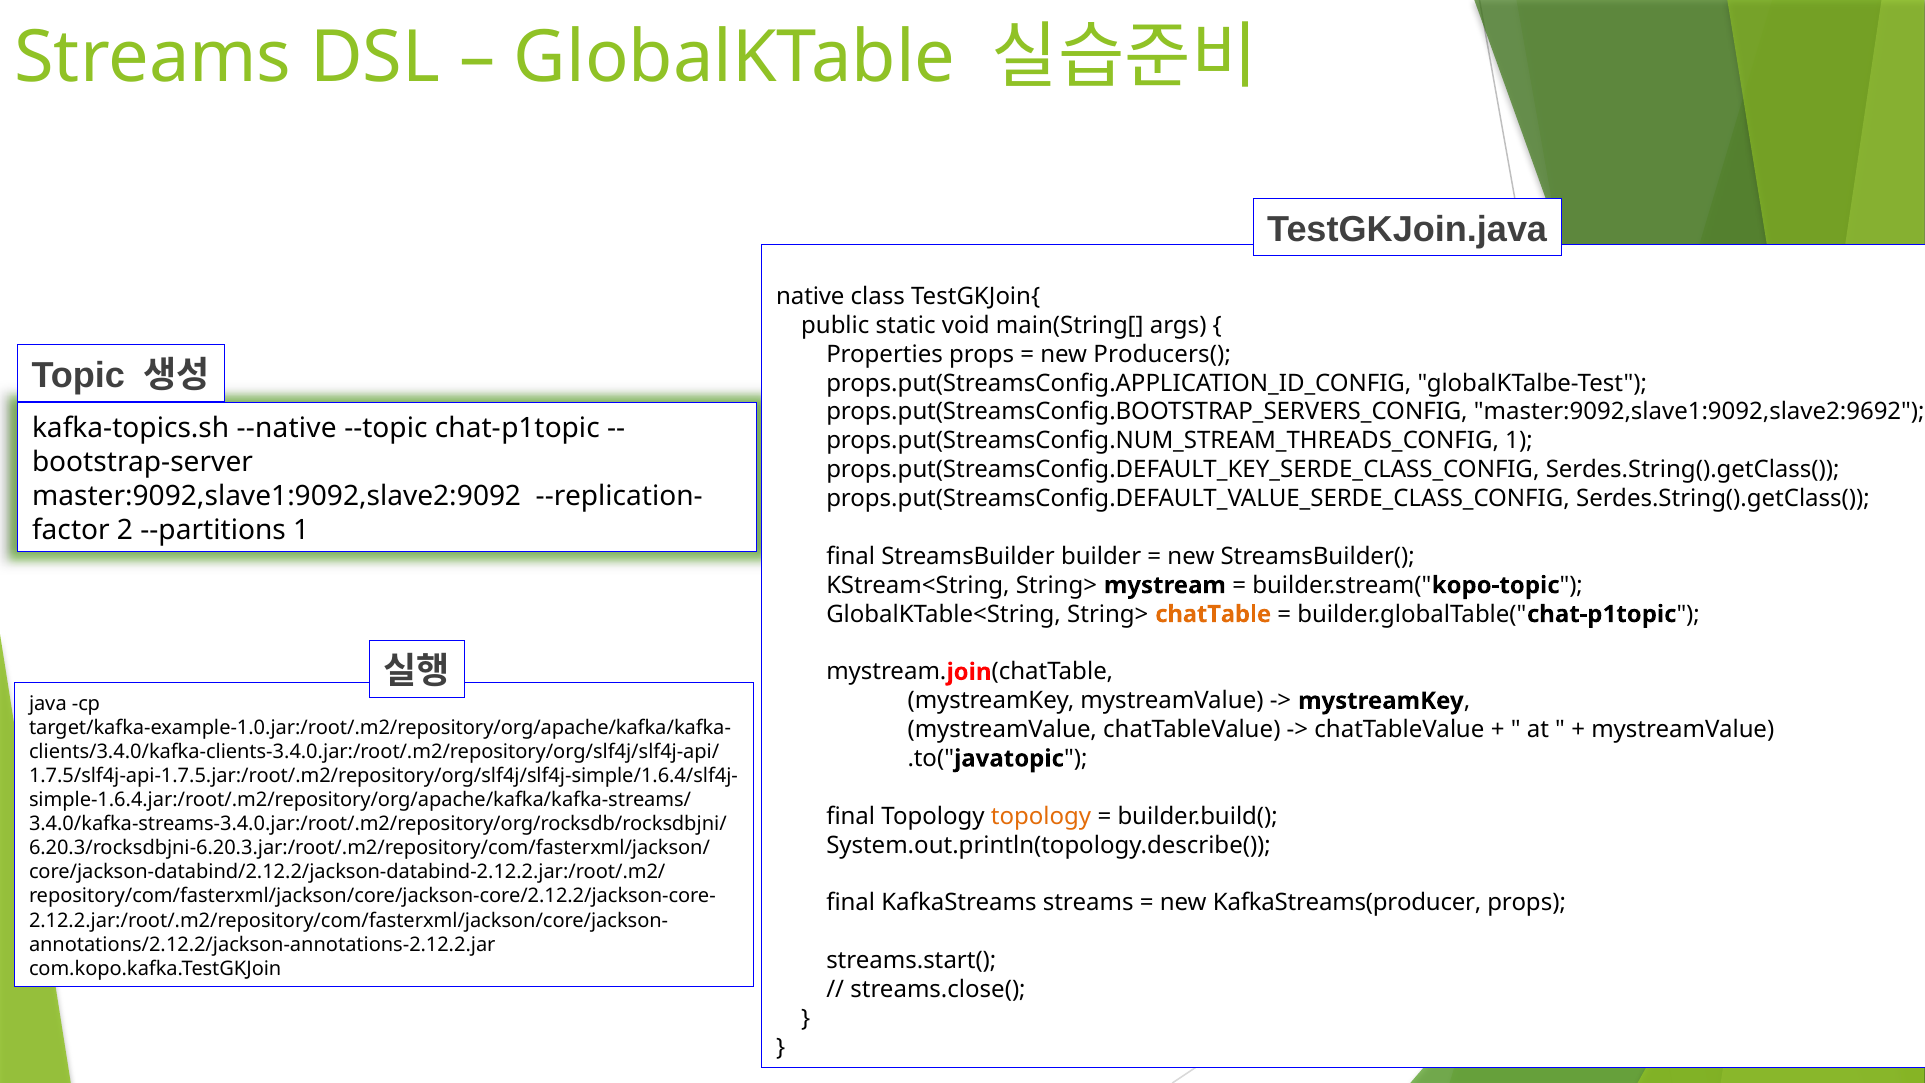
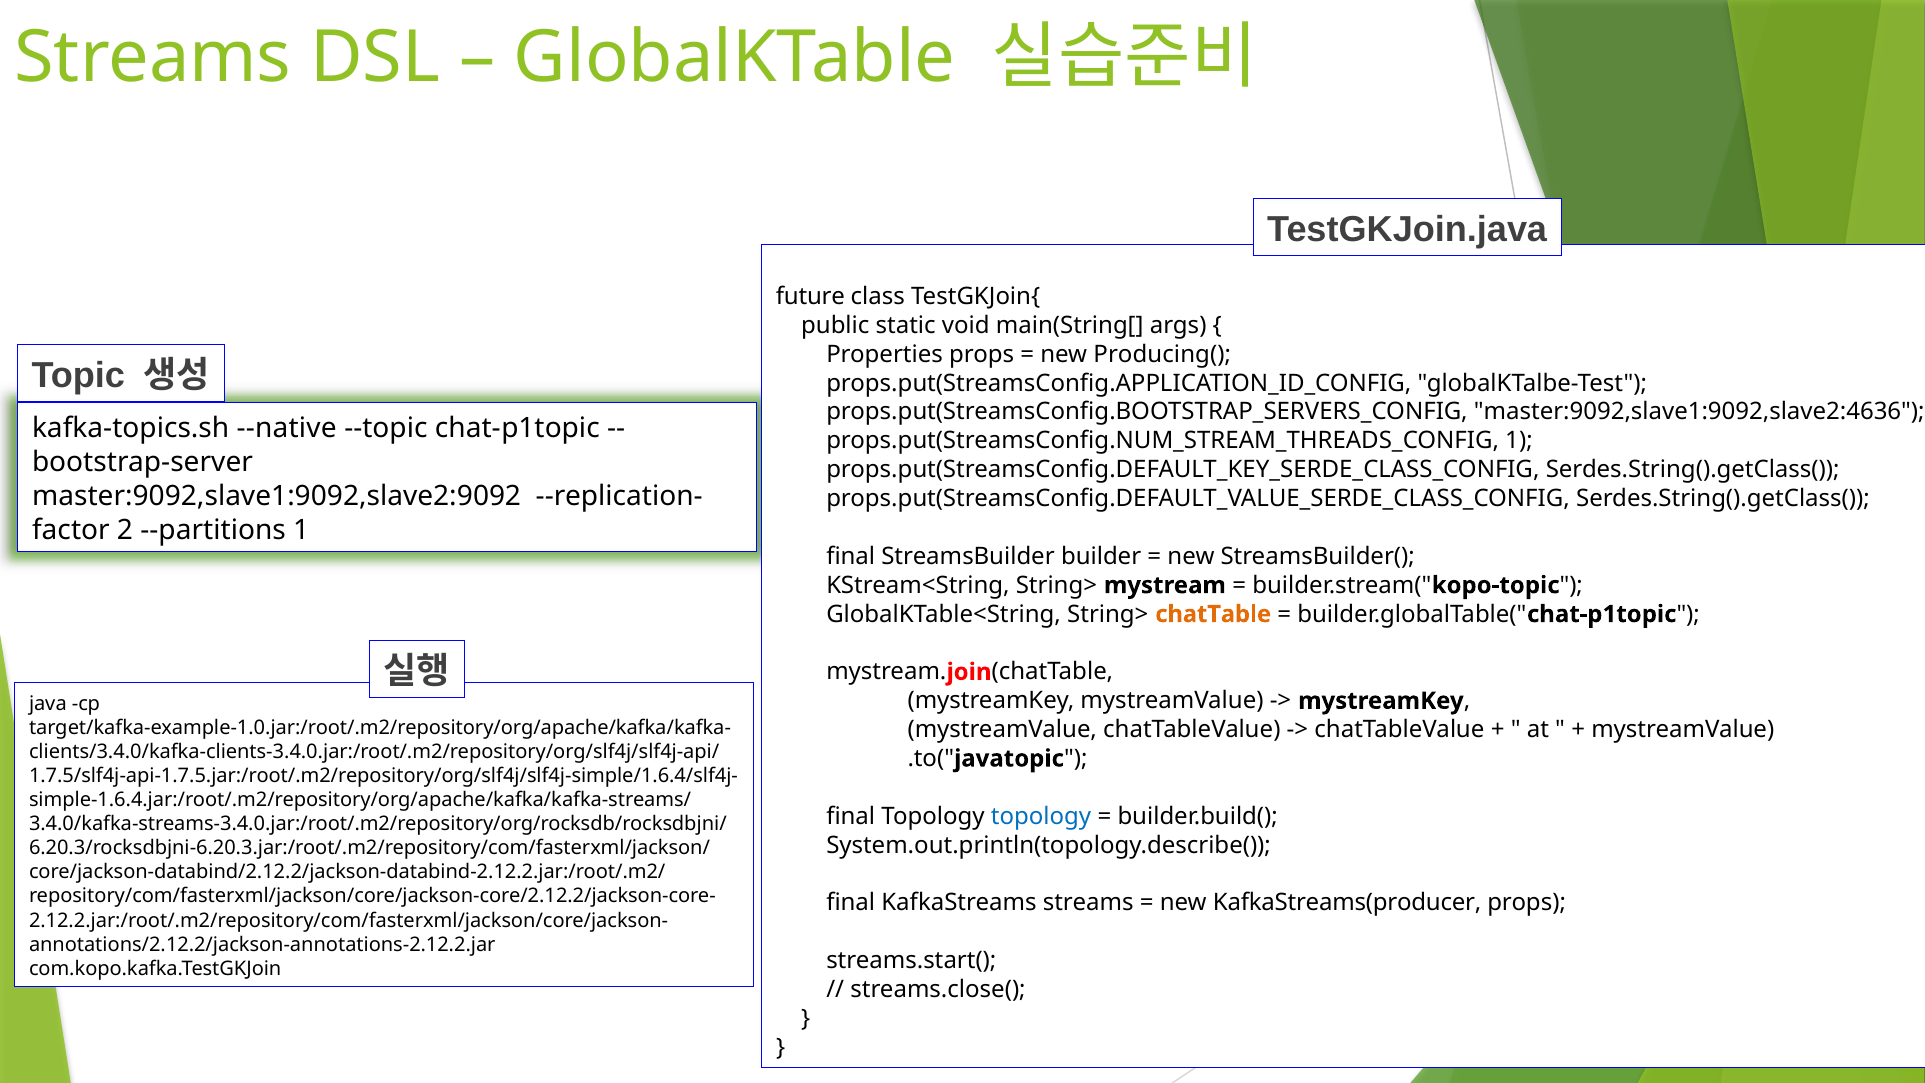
native: native -> future
Producers(: Producers( -> Producing(
master:9092,slave1:9092,slave2:9692: master:9092,slave1:9092,slave2:9692 -> master:9092,slave1:9092,slave2:4636
topology at (1041, 816) colour: orange -> blue
